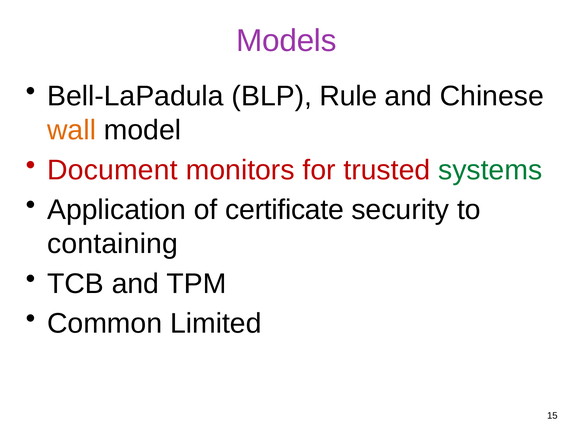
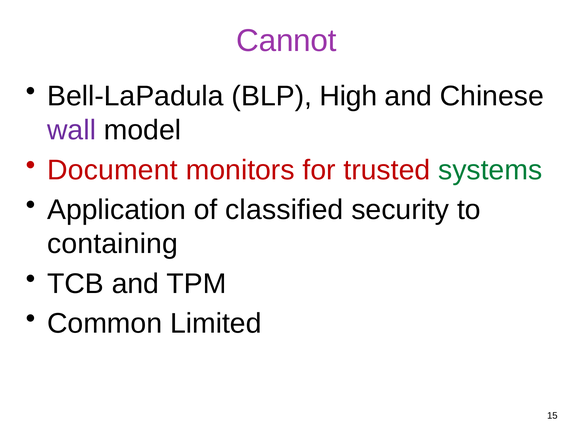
Models: Models -> Cannot
Rule: Rule -> High
wall colour: orange -> purple
certificate: certificate -> classified
